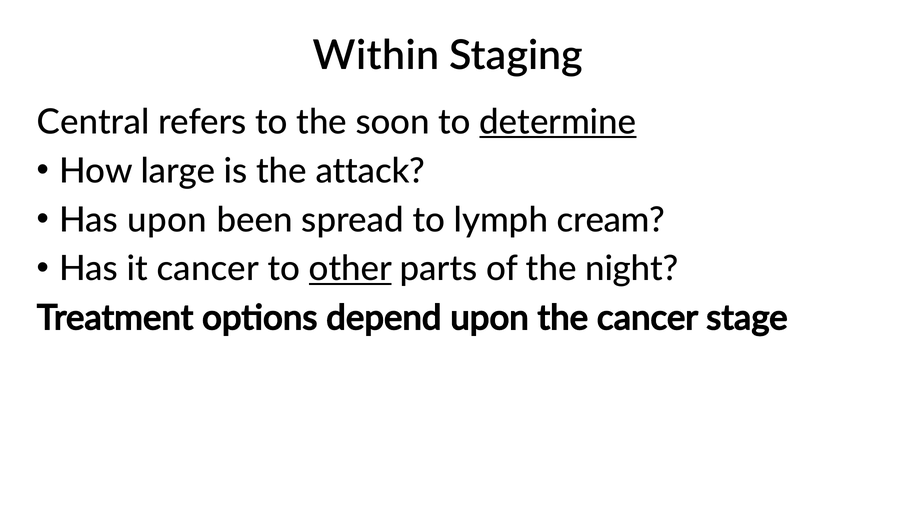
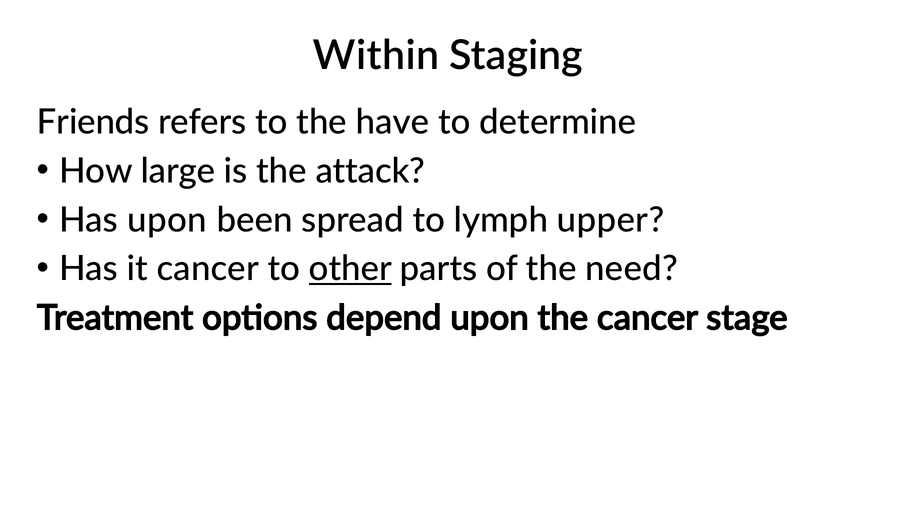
Central: Central -> Friends
soon: soon -> have
determine underline: present -> none
cream: cream -> upper
night: night -> need
